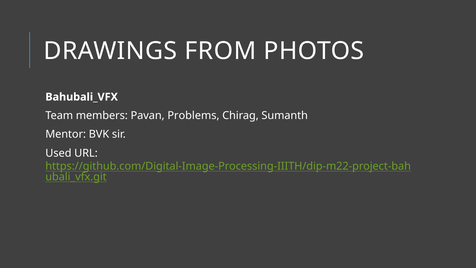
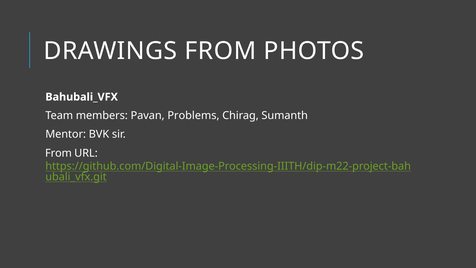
Used at (58, 153): Used -> From
